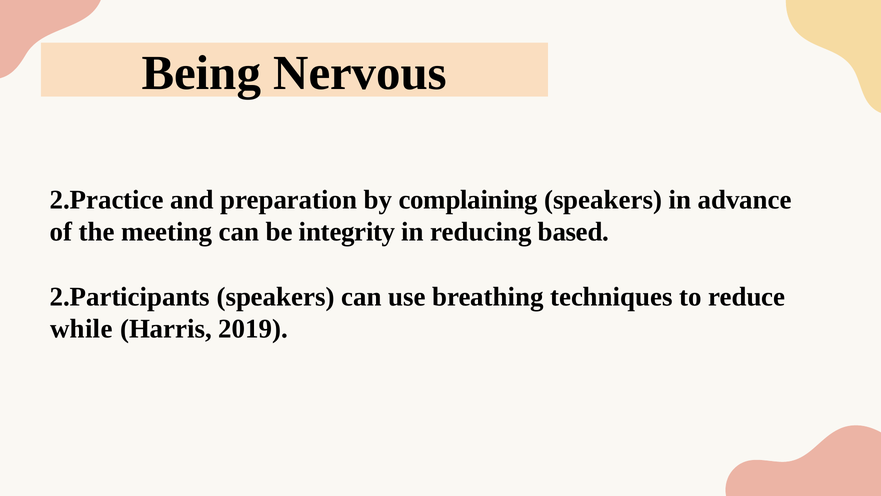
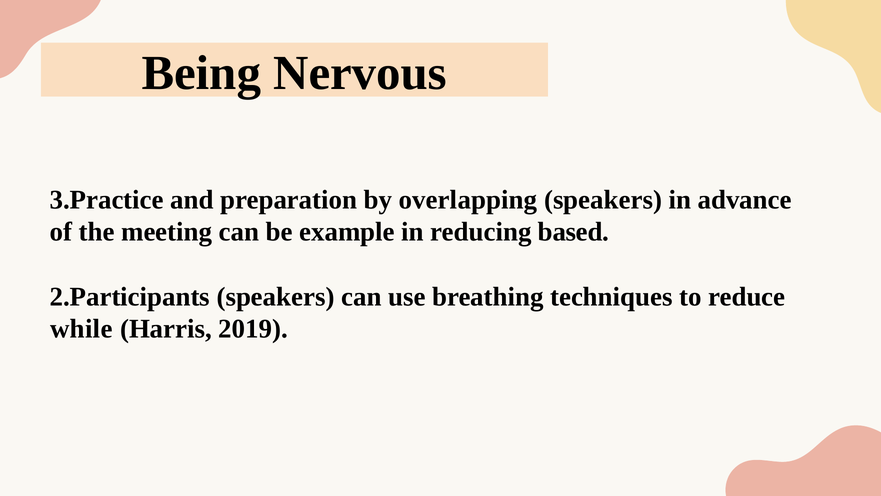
2.Practice: 2.Practice -> 3.Practice
complaining: complaining -> overlapping
integrity: integrity -> example
